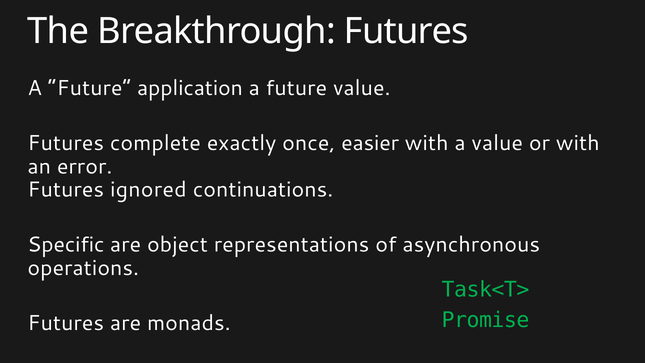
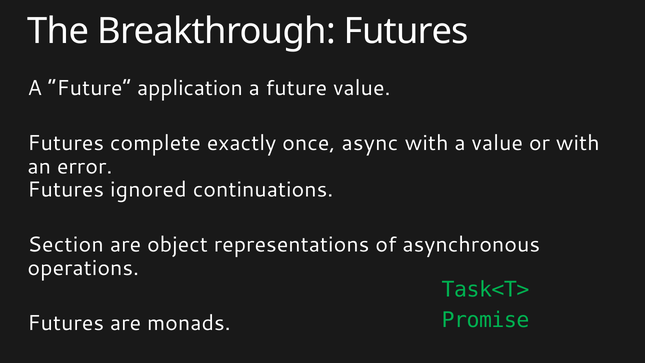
easier: easier -> async
Specific: Specific -> Section
